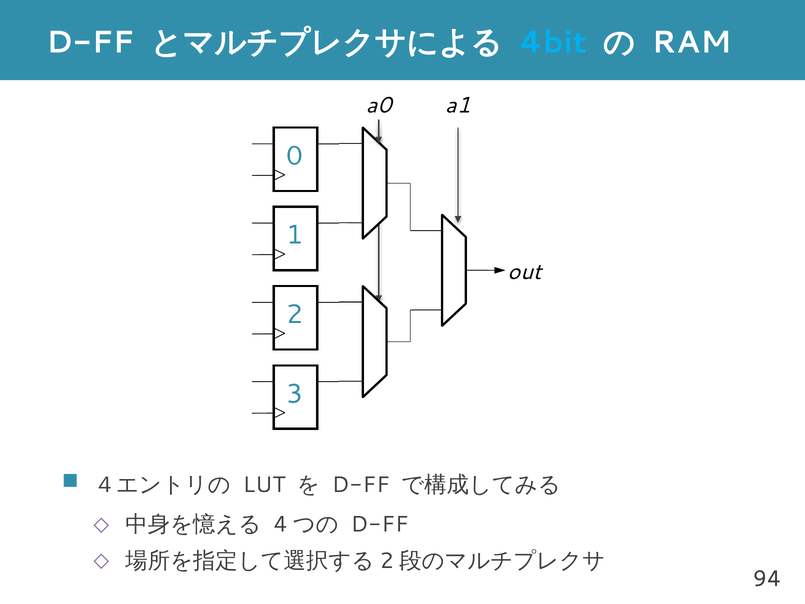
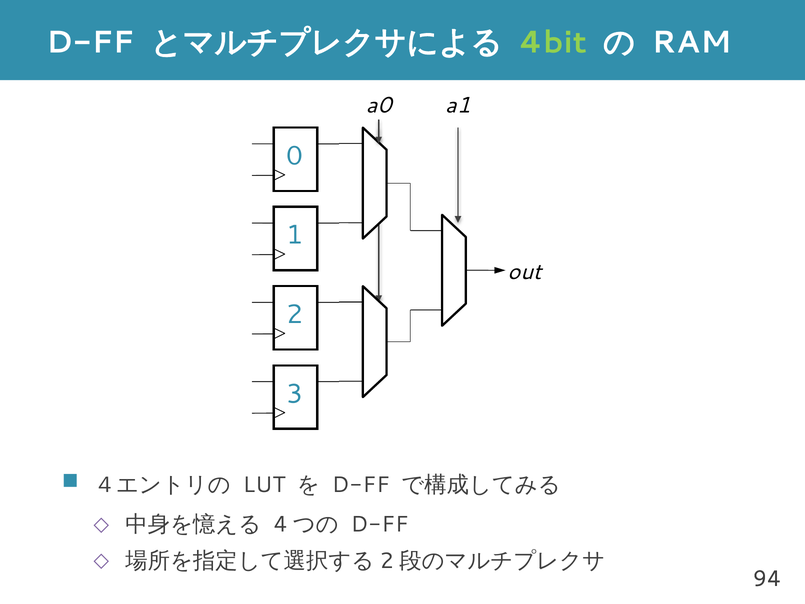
4bit colour: light blue -> light green
